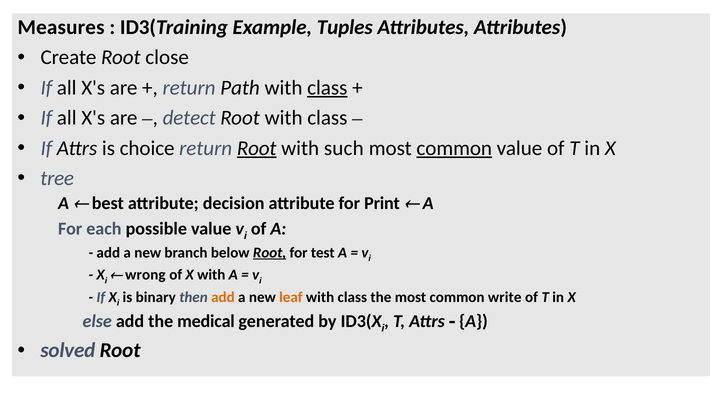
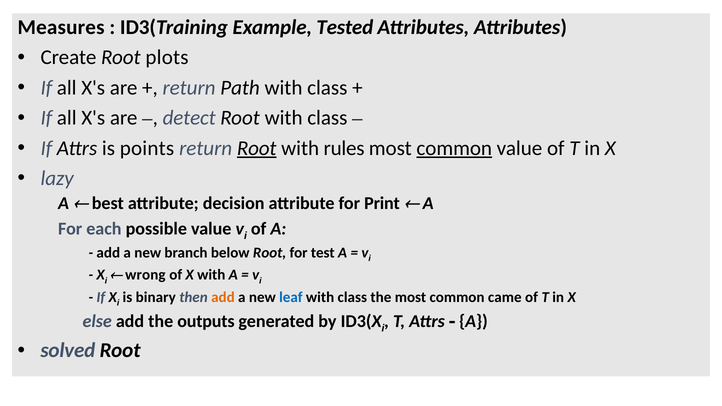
Tuples: Tuples -> Tested
close: close -> plots
class at (327, 88) underline: present -> none
choice: choice -> points
such: such -> rules
tree: tree -> lazy
Root at (270, 253) underline: present -> none
leaf colour: orange -> blue
write: write -> came
medical: medical -> outputs
